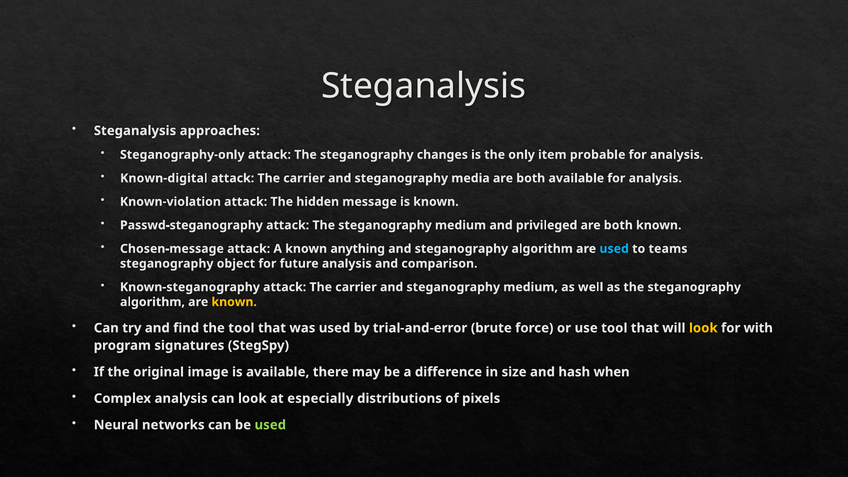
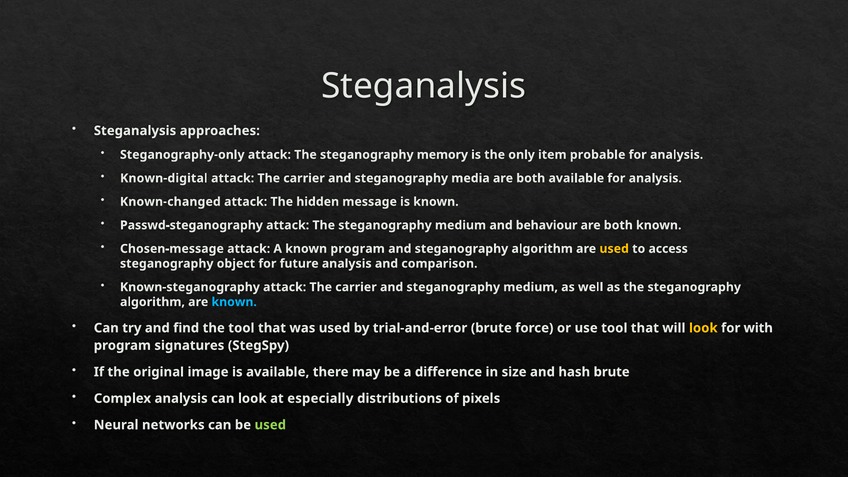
changes: changes -> memory
Known-violation: Known-violation -> Known-changed
privileged: privileged -> behaviour
known anything: anything -> program
used at (614, 249) colour: light blue -> yellow
teams: teams -> access
known at (234, 302) colour: yellow -> light blue
hash when: when -> brute
